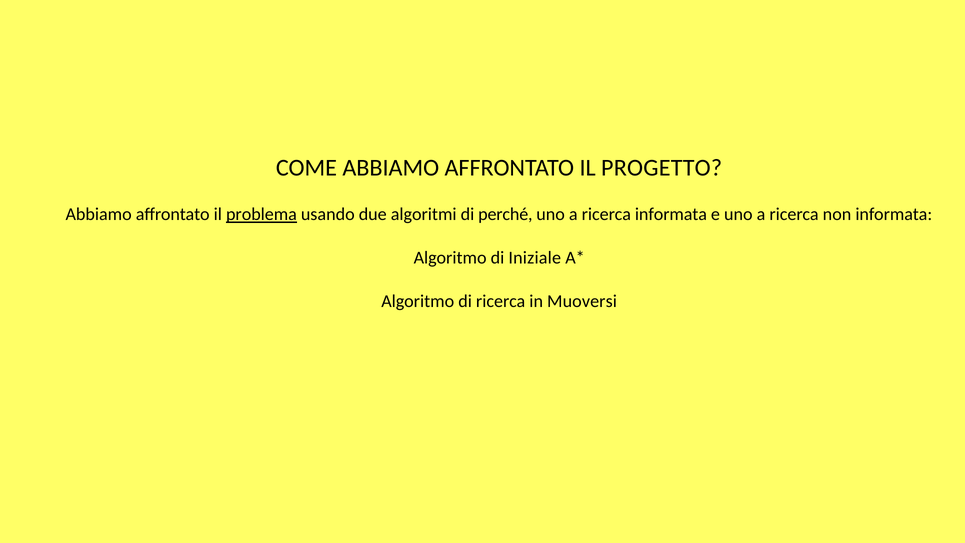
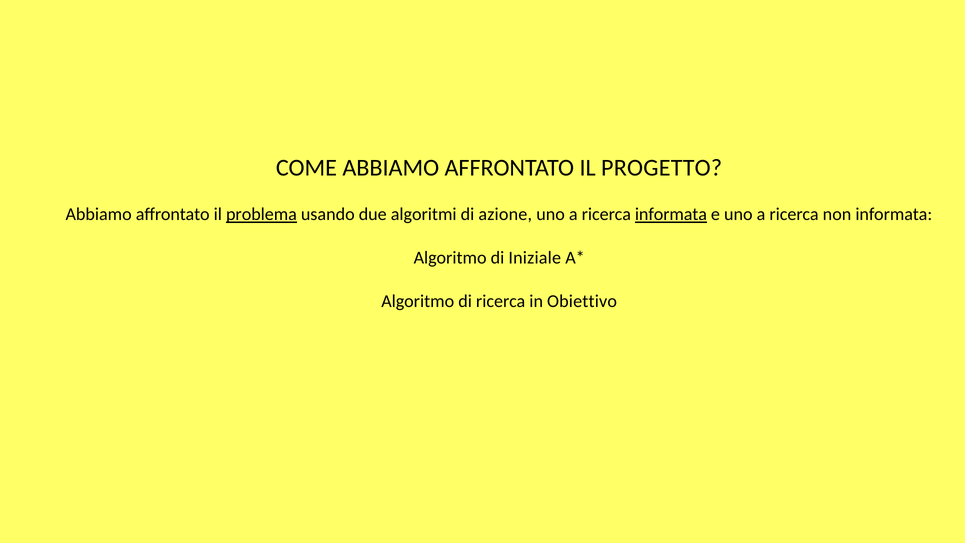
perché: perché -> azione
informata at (671, 214) underline: none -> present
Muoversi: Muoversi -> Obiettivo
